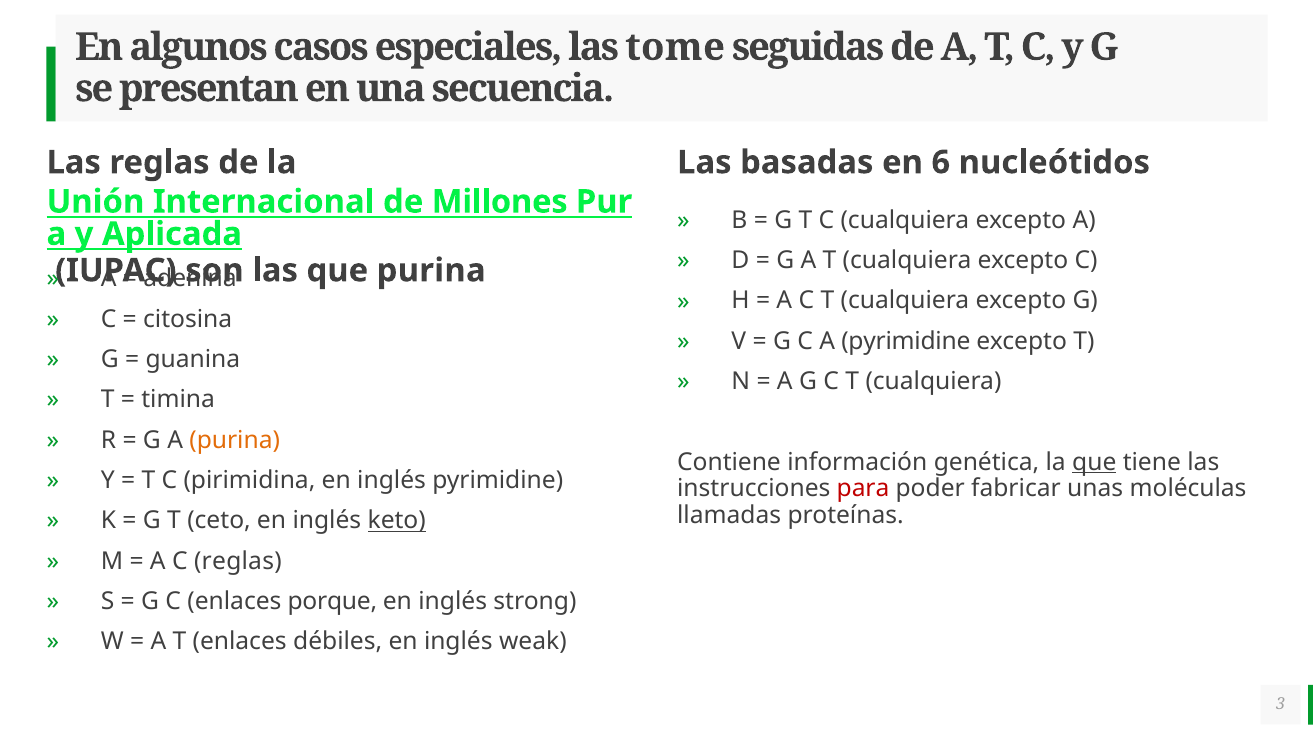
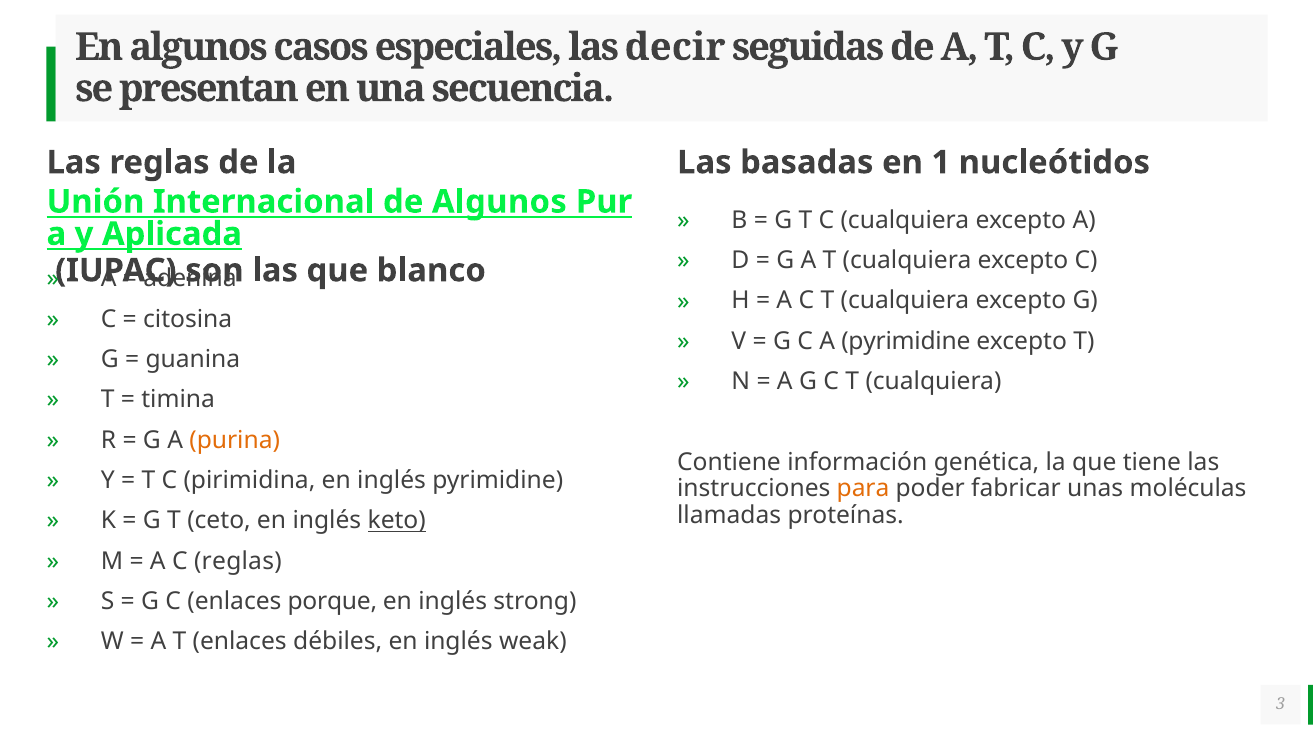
tome: tome -> decir
6: 6 -> 1
de Millones: Millones -> Algunos
que purina: purina -> blanco
que at (1094, 462) underline: present -> none
para colour: red -> orange
